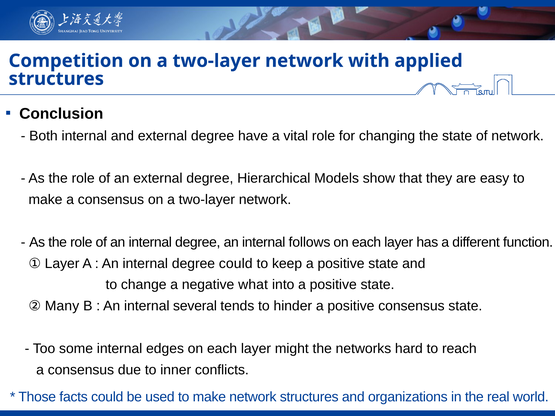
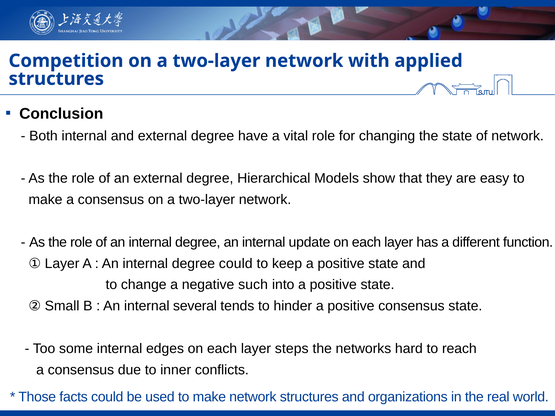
follows: follows -> update
what: what -> such
Many: Many -> Small
might: might -> steps
